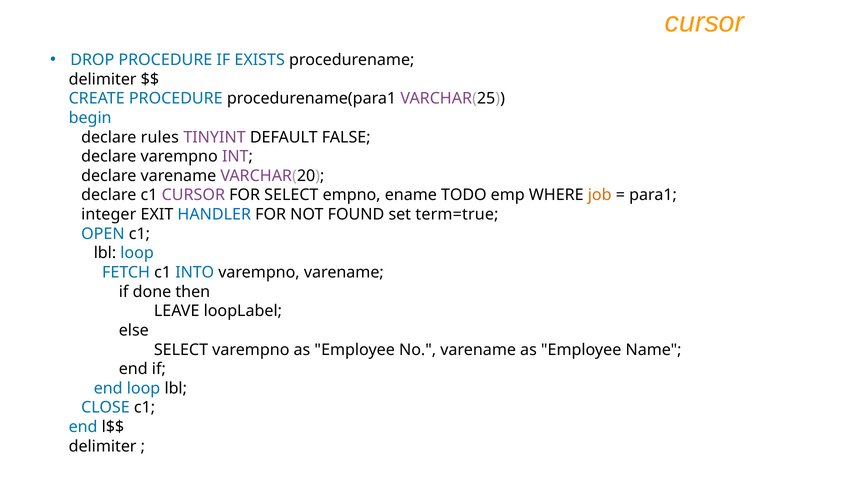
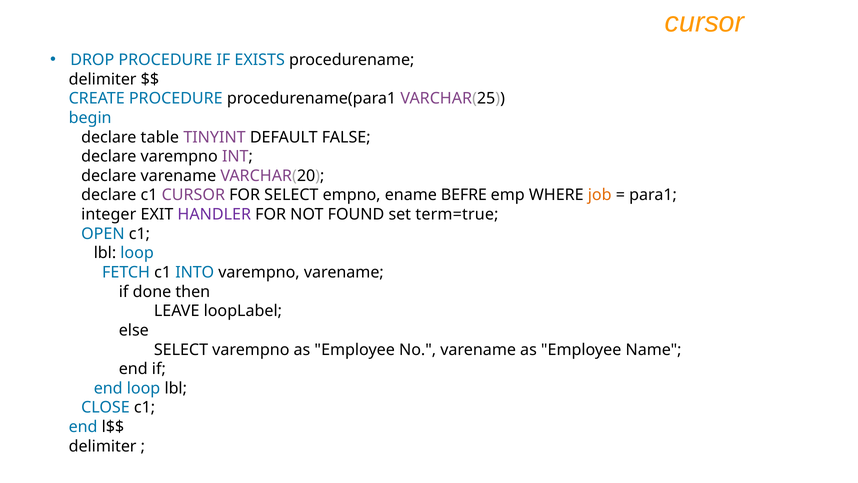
rules: rules -> table
TODO: TODO -> BEFRE
HANDLER colour: blue -> purple
